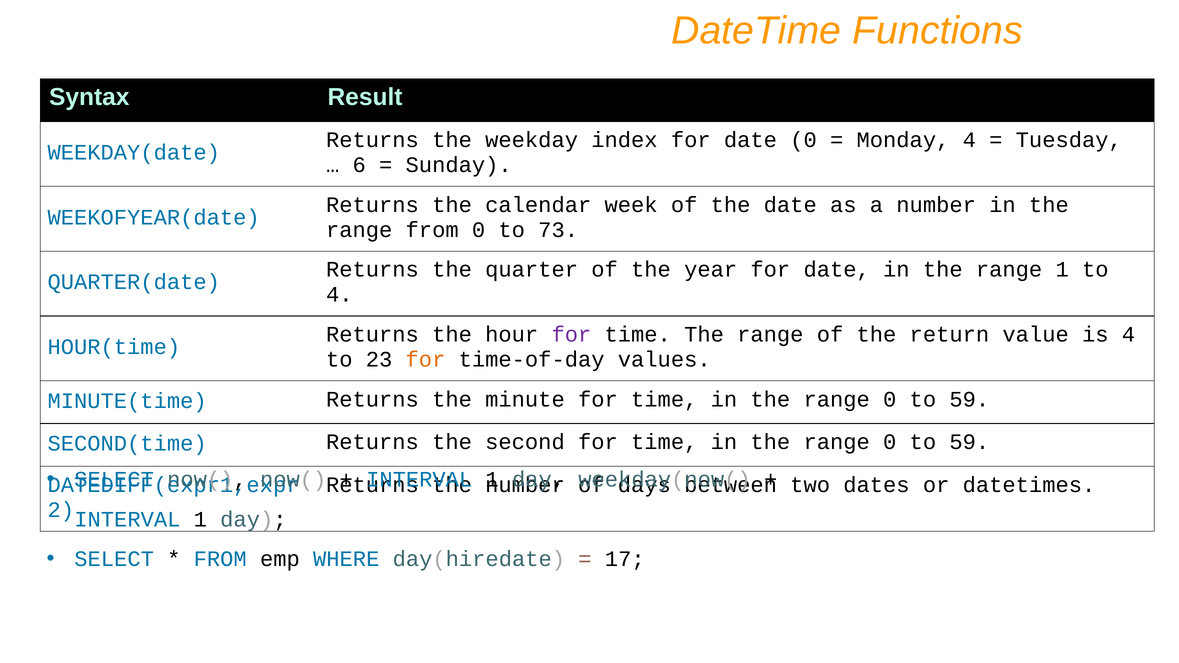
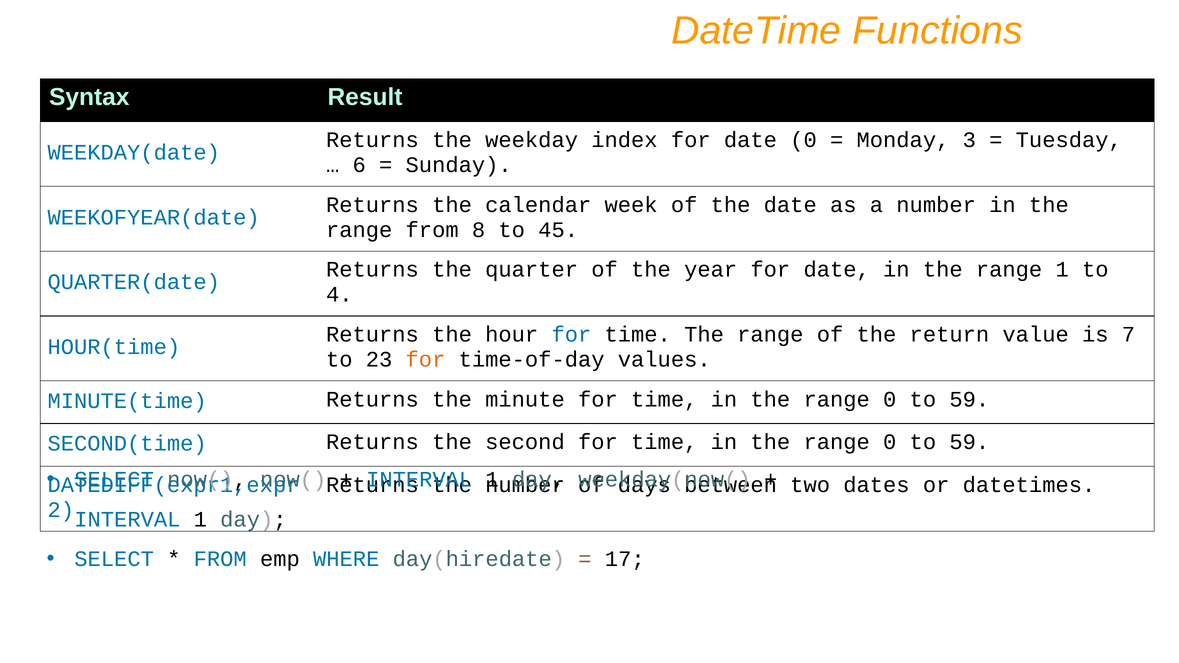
Monday 4: 4 -> 3
from 0: 0 -> 8
73: 73 -> 45
for at (571, 335) colour: purple -> blue
is 4: 4 -> 7
